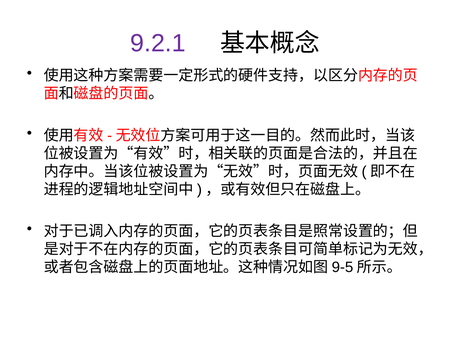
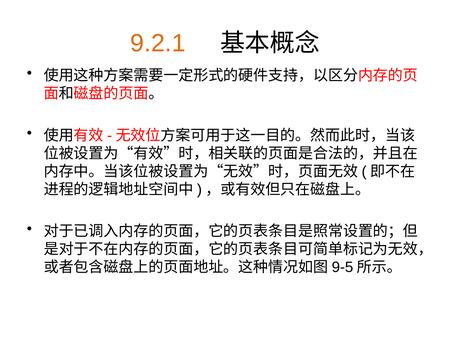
9.2.1 colour: purple -> orange
